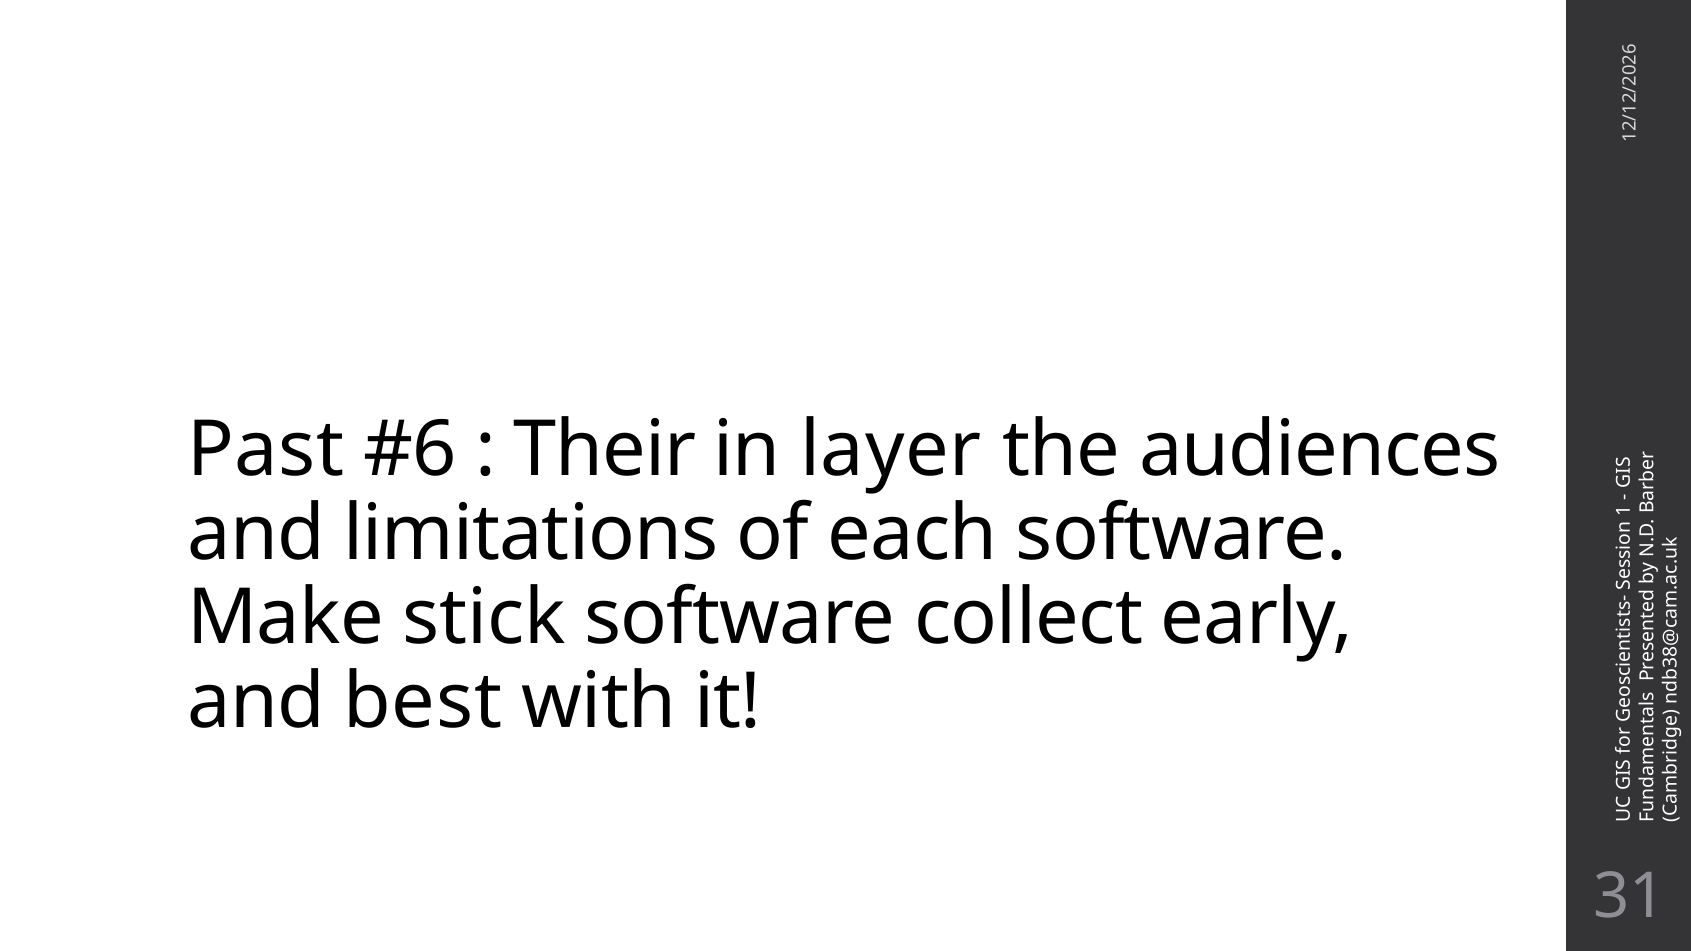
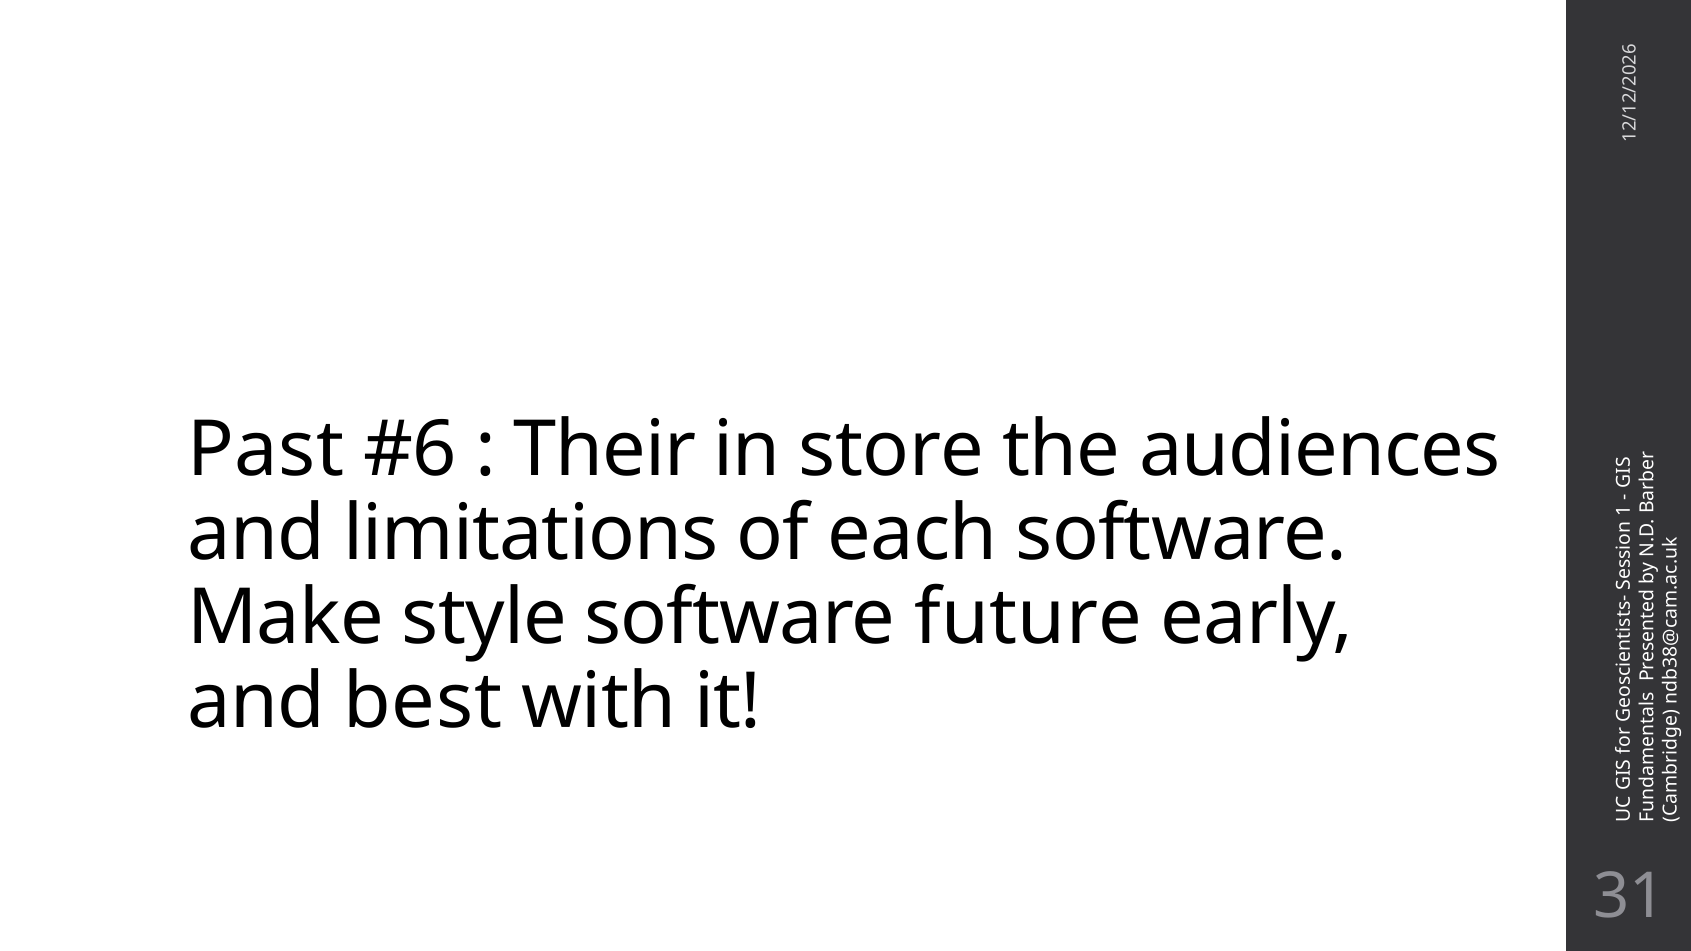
layer: layer -> store
stick: stick -> style
collect: collect -> future
